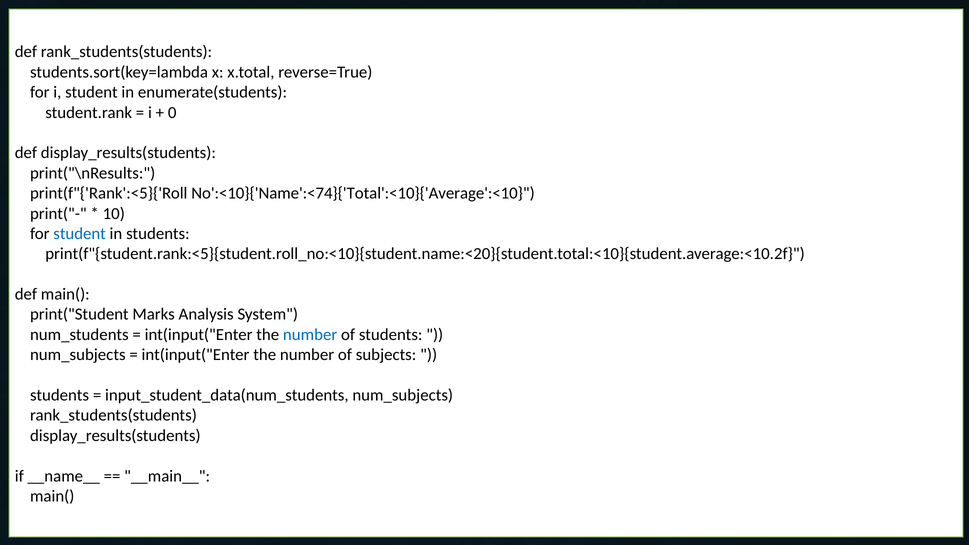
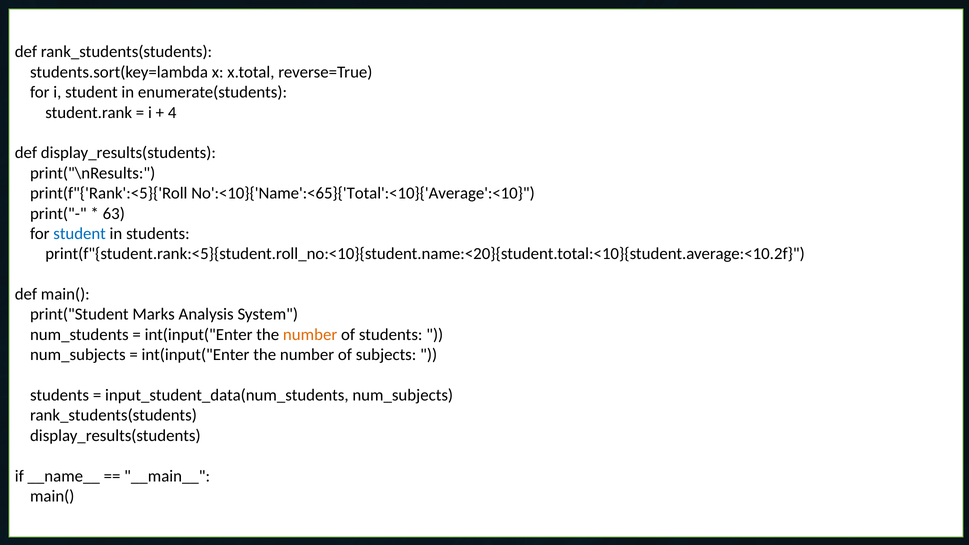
0: 0 -> 4
No':<10}{'Name':<74}{'Total':<10}{'Average':<10: No':<10}{'Name':<74}{'Total':<10}{'Average':<10 -> No':<10}{'Name':<65}{'Total':<10}{'Average':<10
10: 10 -> 63
number at (310, 335) colour: blue -> orange
